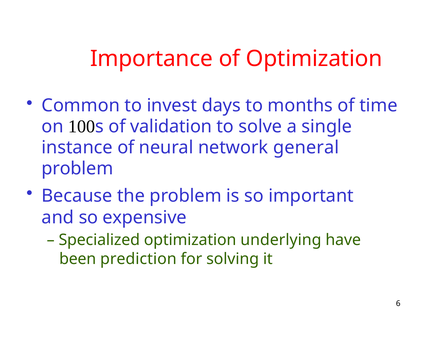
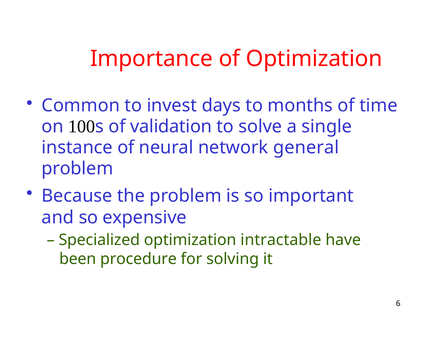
underlying: underlying -> intractable
prediction: prediction -> procedure
